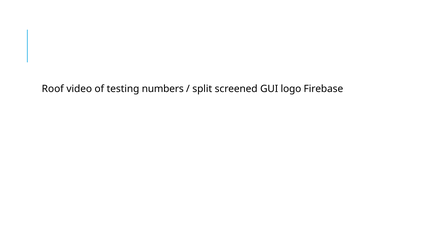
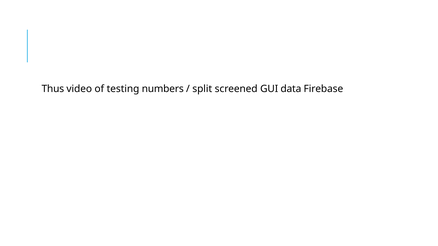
Roof: Roof -> Thus
logo: logo -> data
